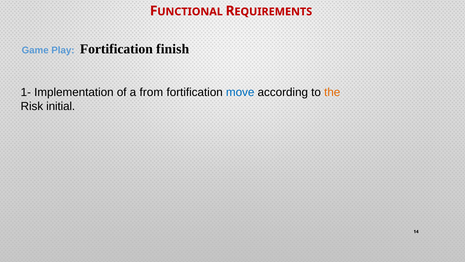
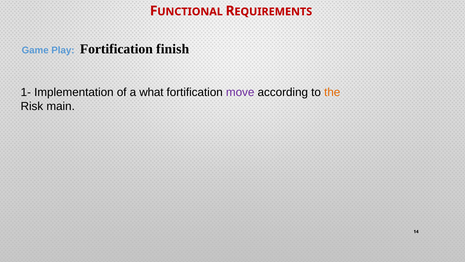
from: from -> what
move colour: blue -> purple
initial: initial -> main
